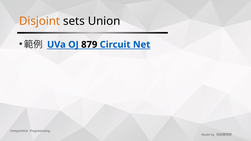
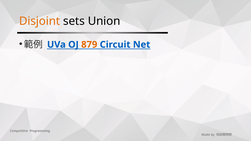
879 colour: black -> orange
